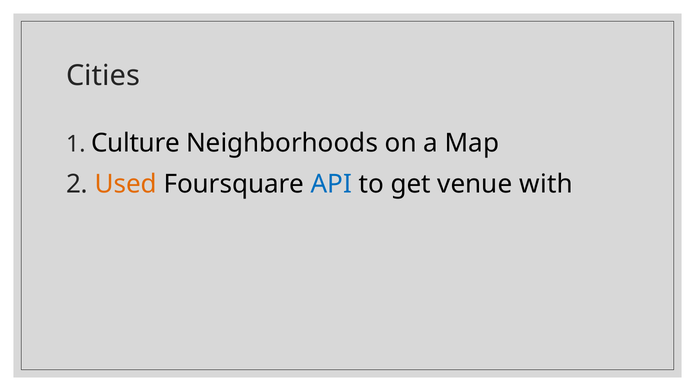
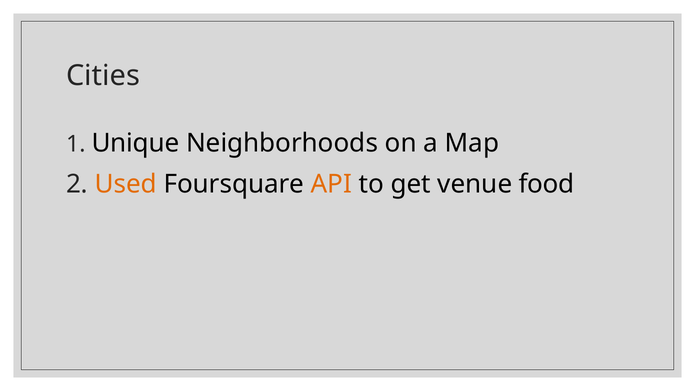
Culture: Culture -> Unique
API colour: blue -> orange
with: with -> food
